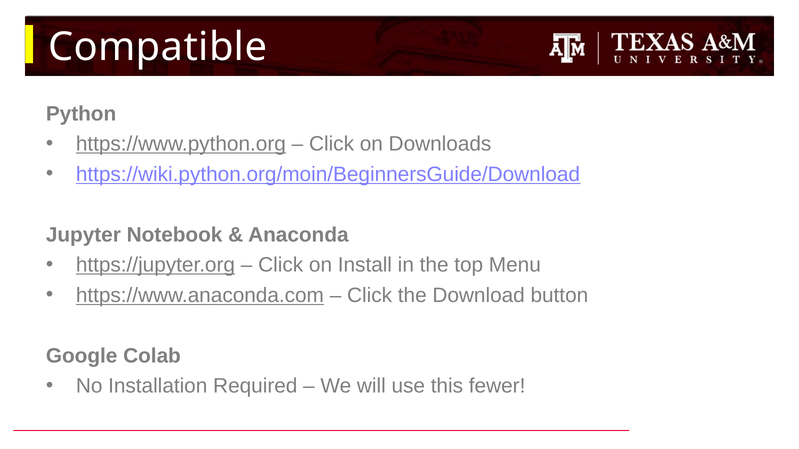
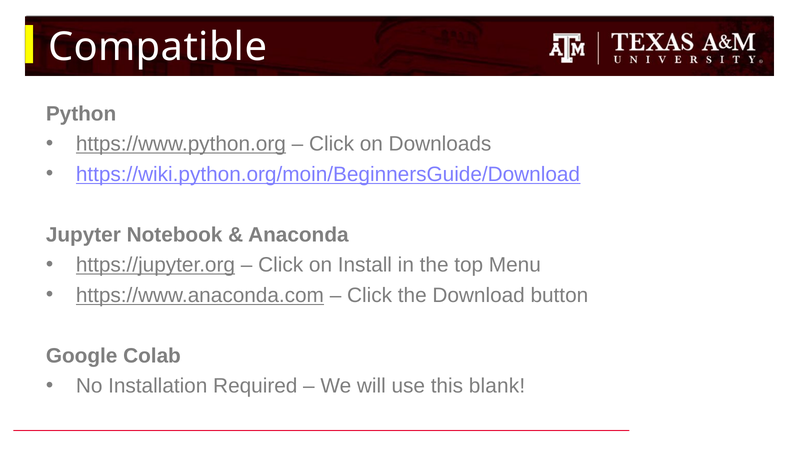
fewer: fewer -> blank
